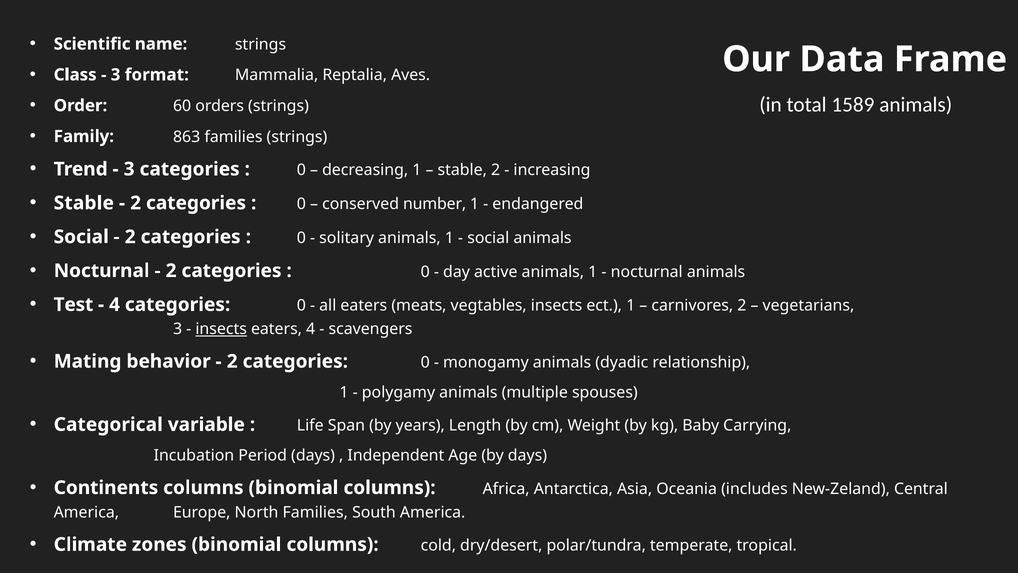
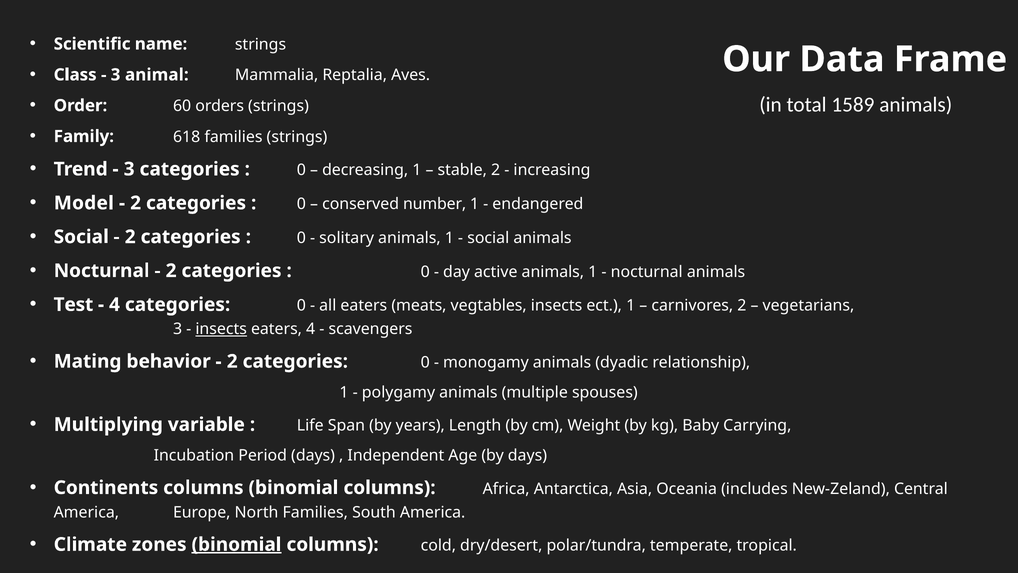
format: format -> animal
863: 863 -> 618
Stable at (84, 203): Stable -> Model
Categorical: Categorical -> Multiplying
binomial at (237, 544) underline: none -> present
